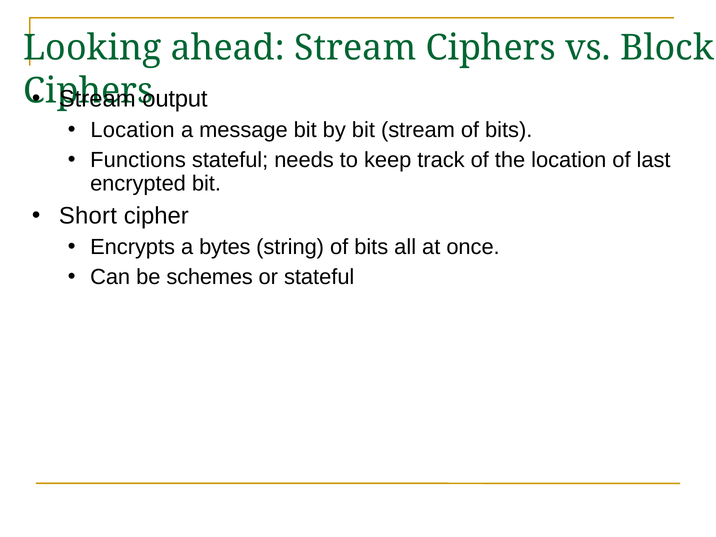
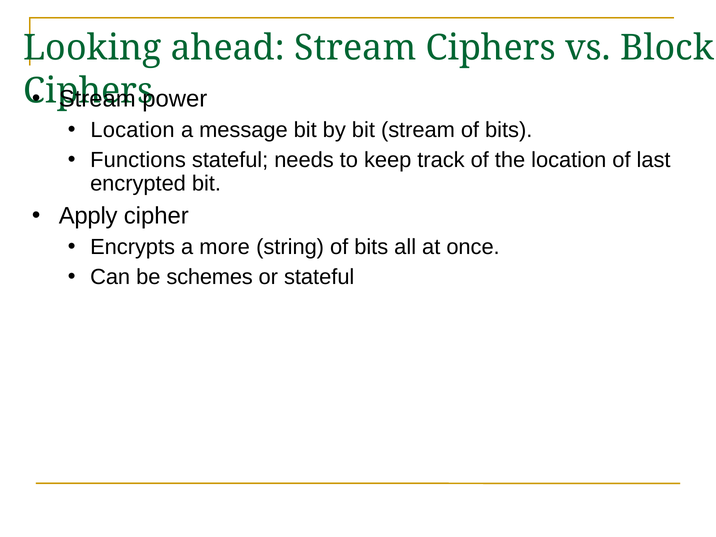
output: output -> power
Short: Short -> Apply
bytes: bytes -> more
